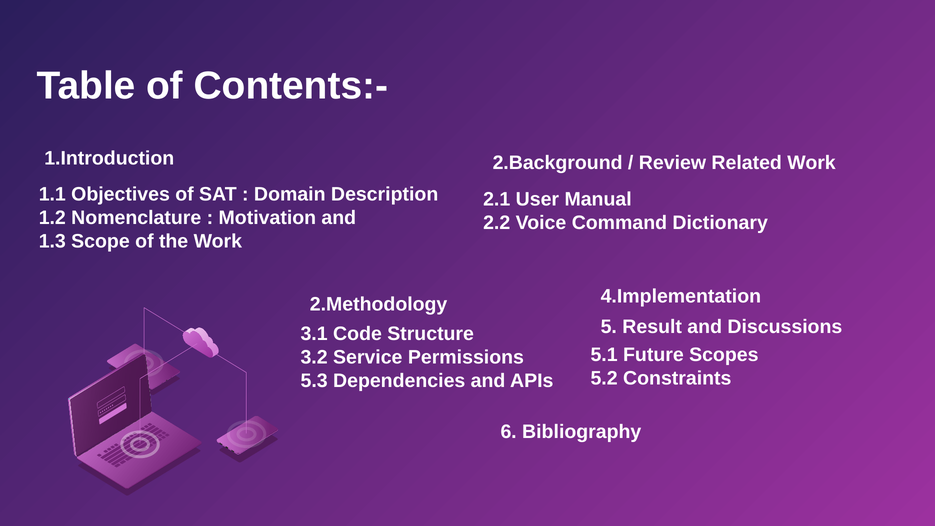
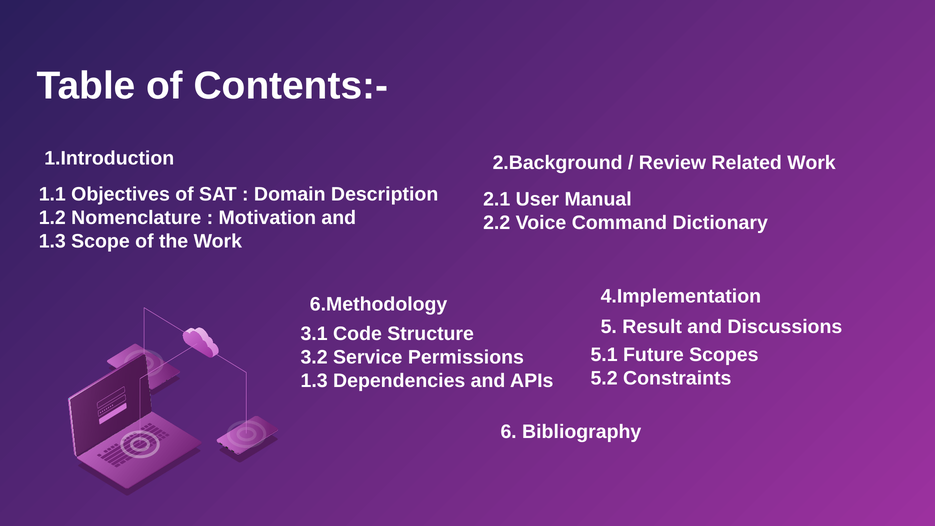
2.Methodology: 2.Methodology -> 6.Methodology
5.3 at (314, 381): 5.3 -> 1.3
